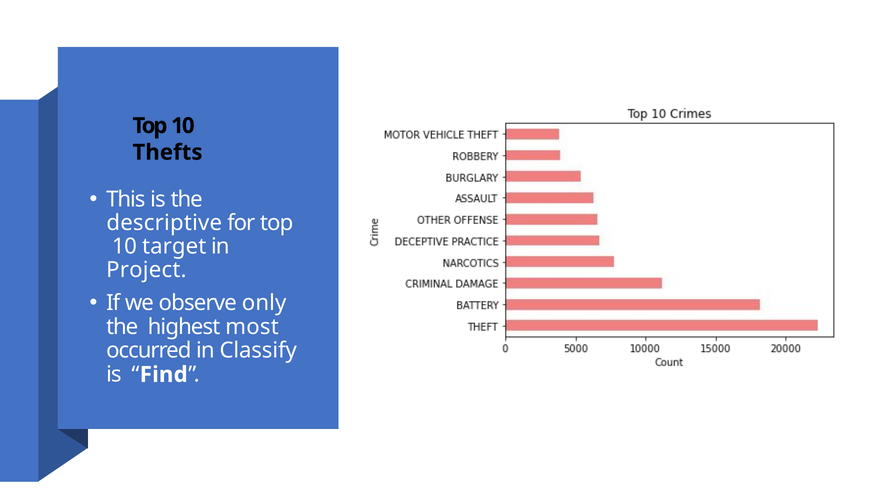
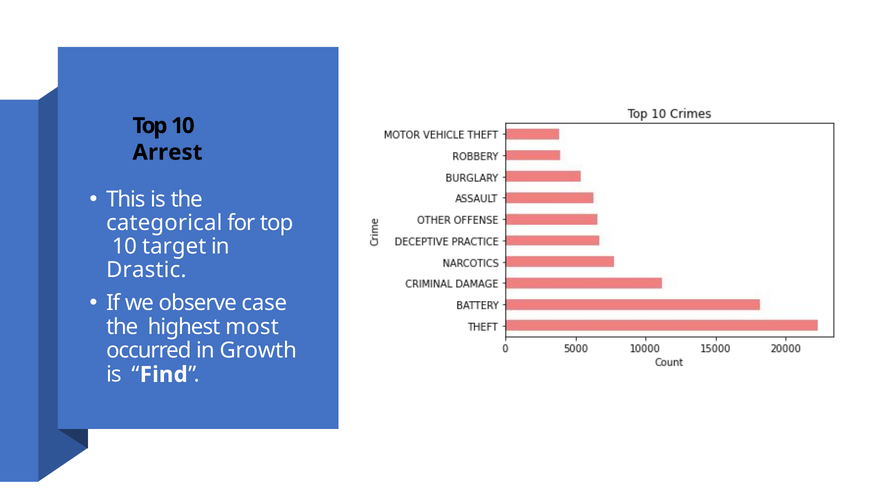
Thefts: Thefts -> Arrest
descriptive: descriptive -> categorical
Project: Project -> Drastic
only: only -> case
Classify: Classify -> Growth
